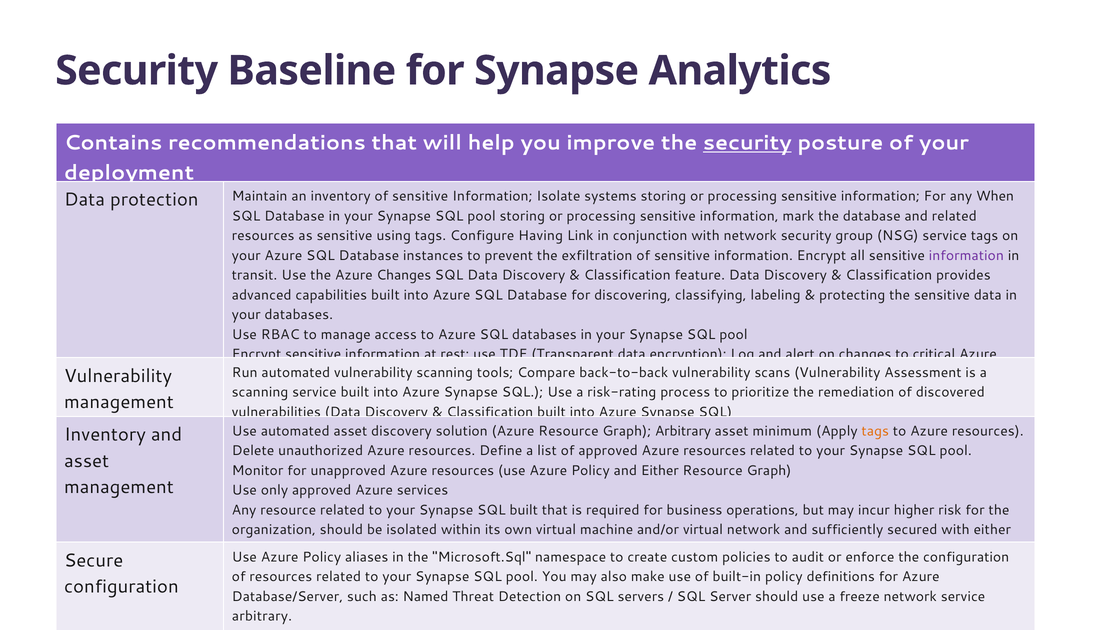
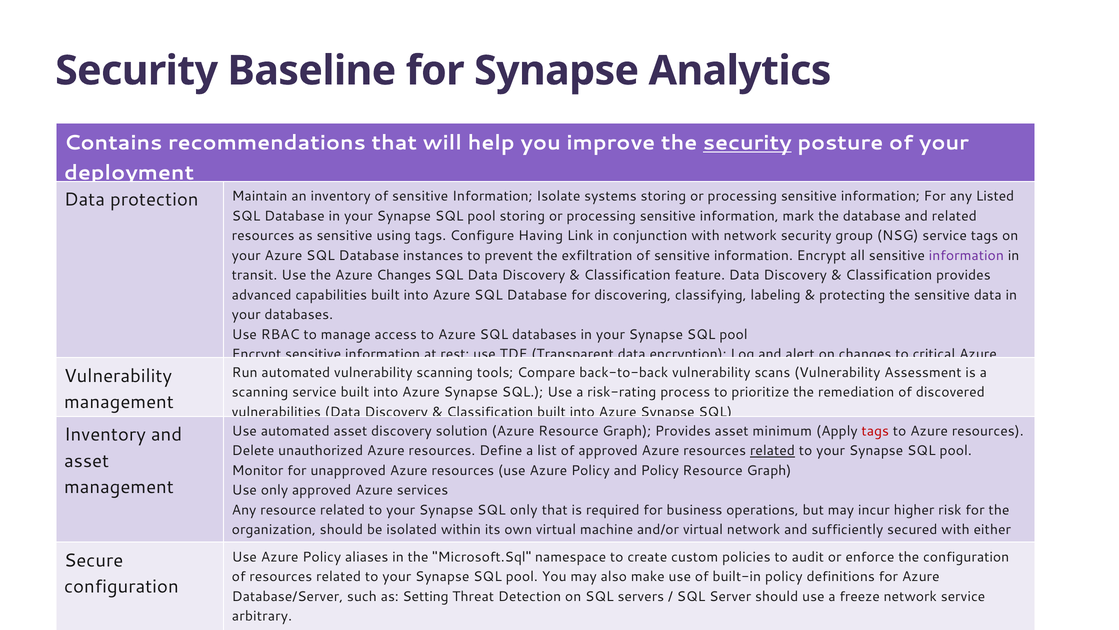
When: When -> Listed
Graph Arbitrary: Arbitrary -> Provides
tags at (875, 431) colour: orange -> red
related at (772, 450) underline: none -> present
and Either: Either -> Policy
SQL built: built -> only
Named: Named -> Setting
